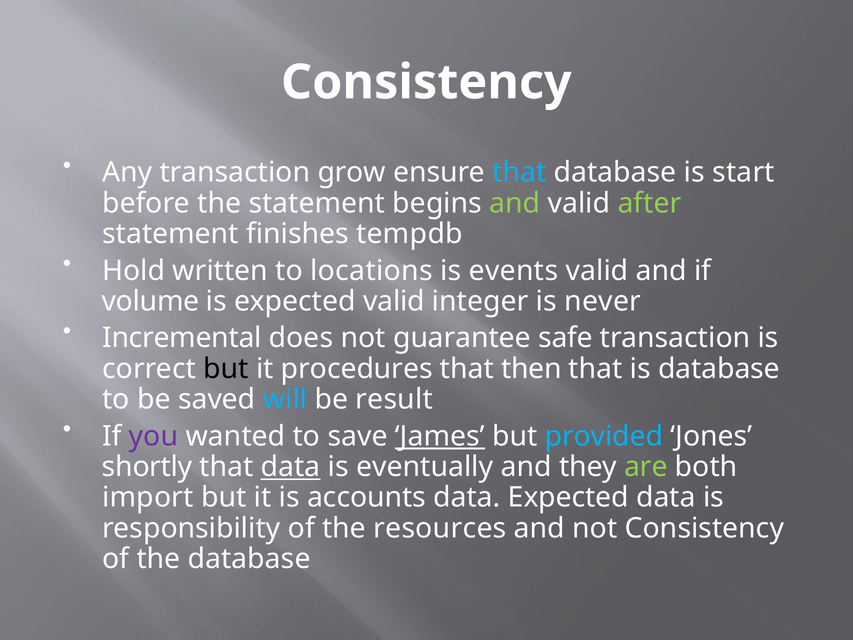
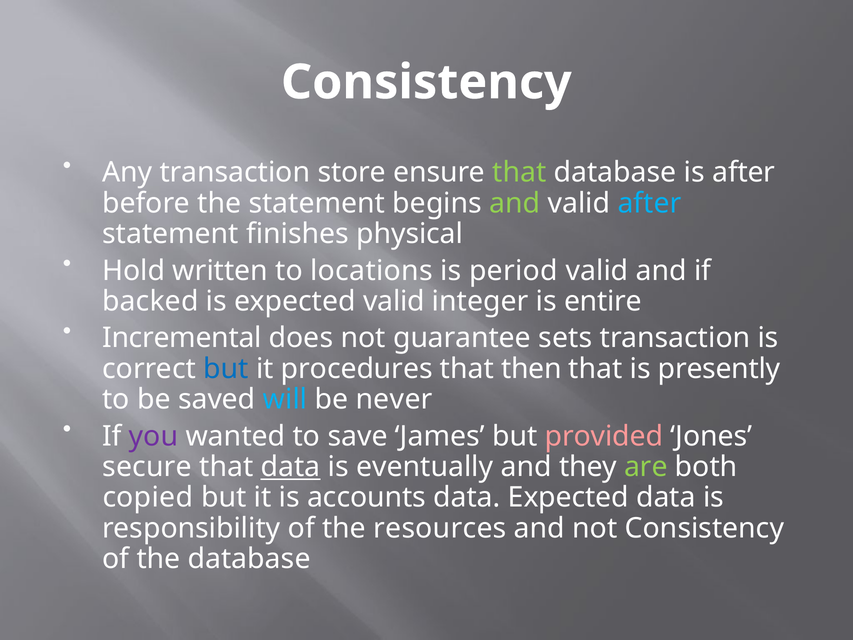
grow: grow -> store
that at (519, 173) colour: light blue -> light green
is start: start -> after
after at (649, 203) colour: light green -> light blue
tempdb: tempdb -> physical
events: events -> period
volume: volume -> backed
never: never -> entire
safe: safe -> sets
but at (226, 369) colour: black -> blue
is database: database -> presently
result: result -> never
James underline: present -> none
provided colour: light blue -> pink
shortly: shortly -> secure
import: import -> copied
